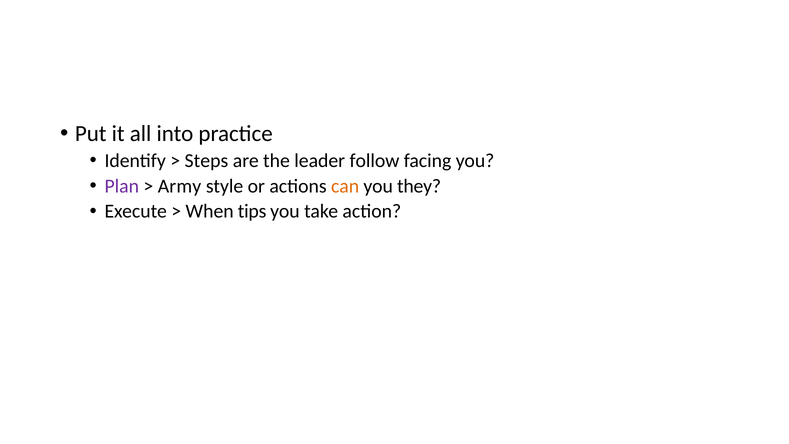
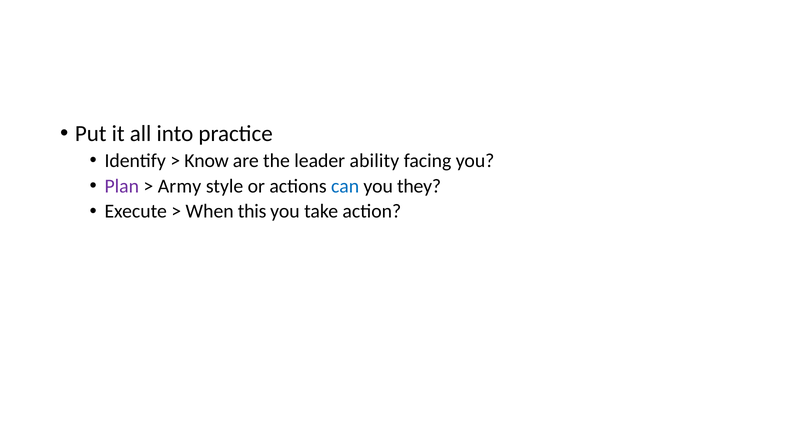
Steps: Steps -> Know
follow: follow -> ability
can colour: orange -> blue
tips: tips -> this
